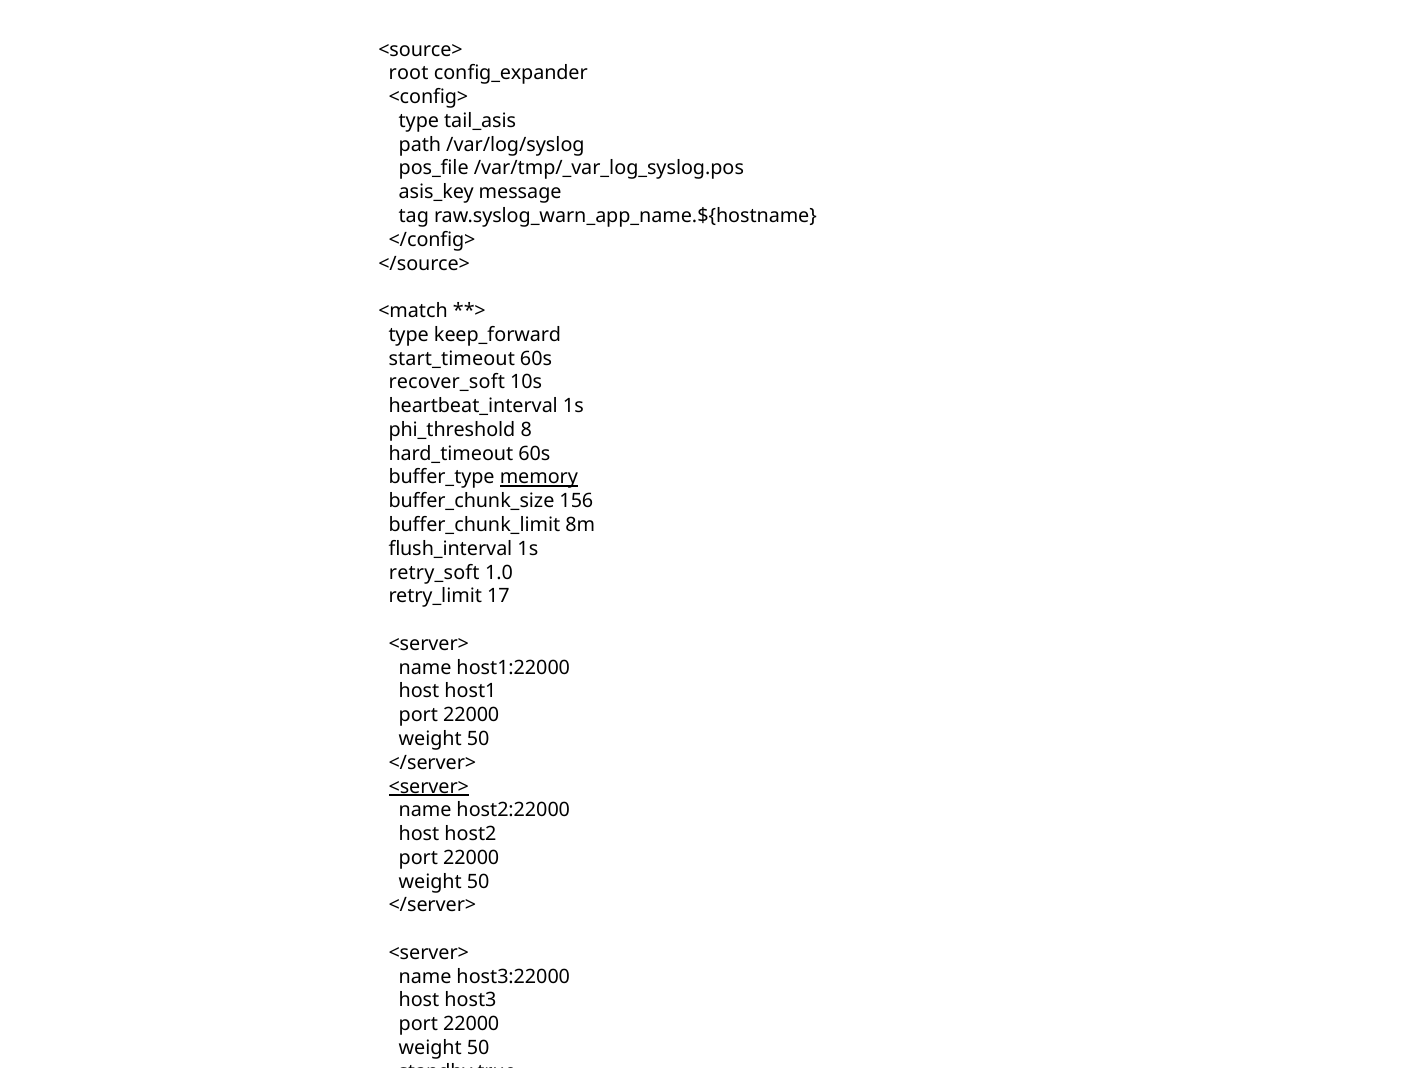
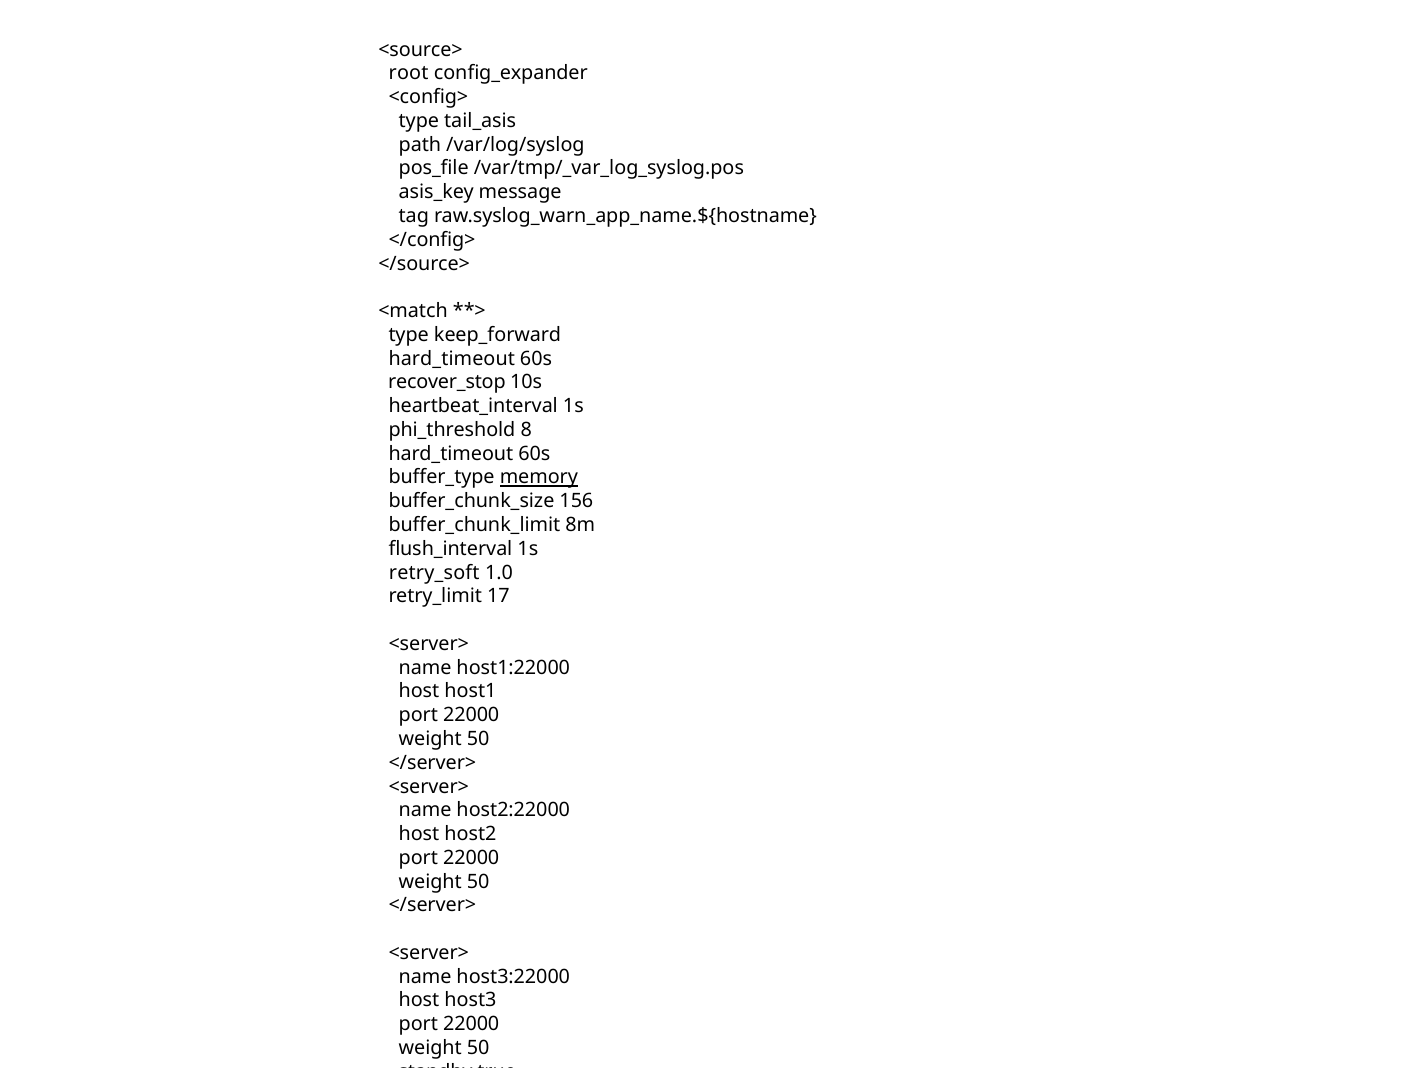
start_timeout at (452, 359): start_timeout -> hard_timeout
recover_soft: recover_soft -> recover_stop
<server> at (429, 786) underline: present -> none
